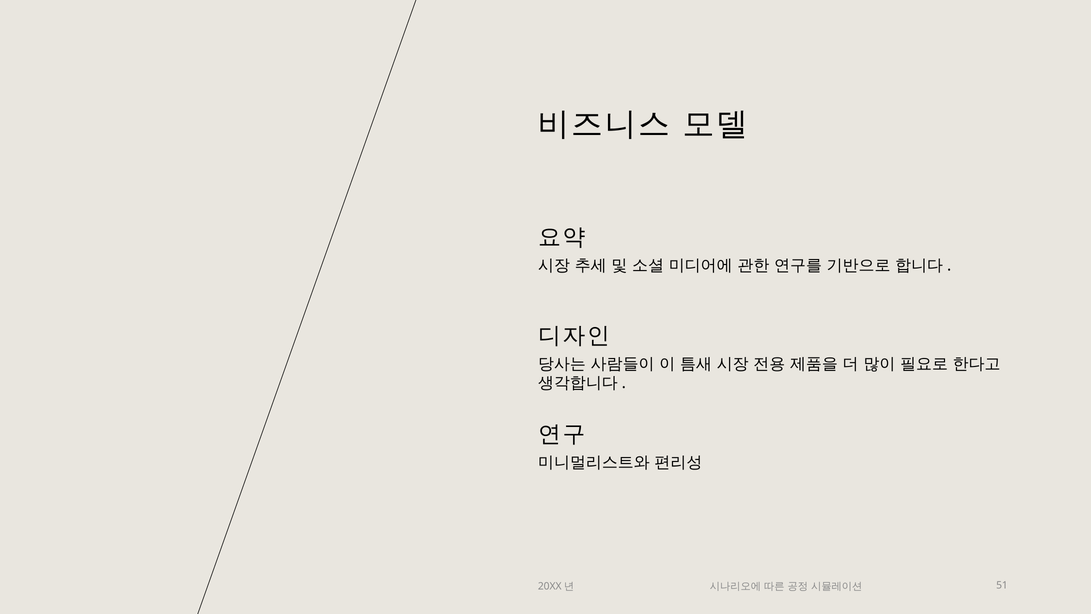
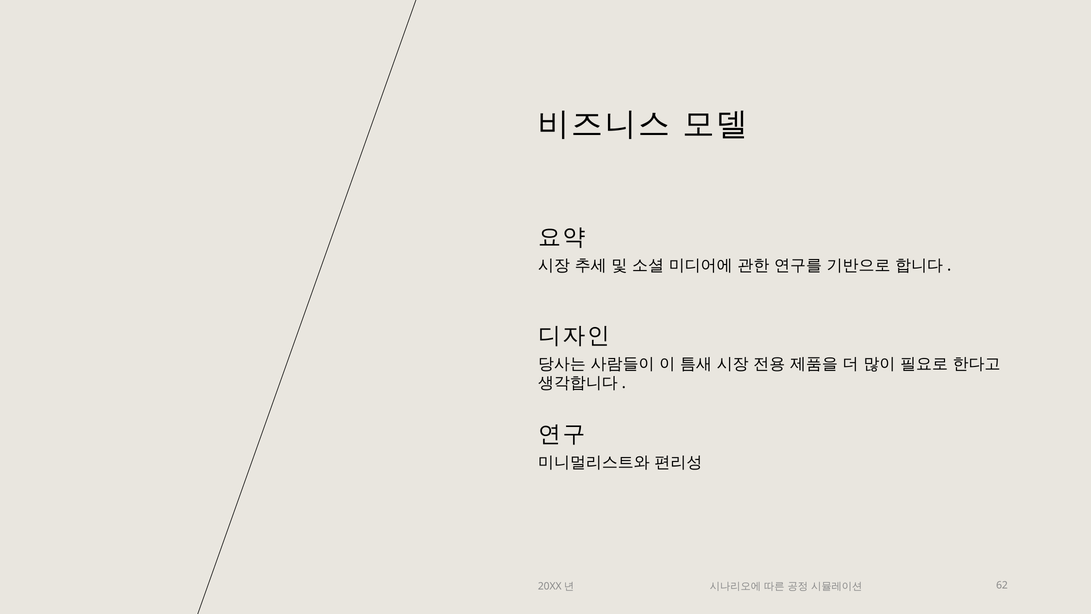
51: 51 -> 62
